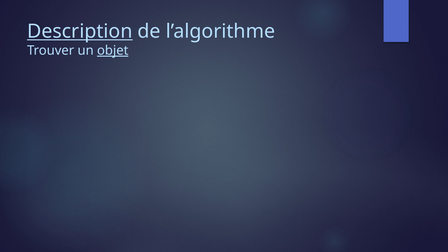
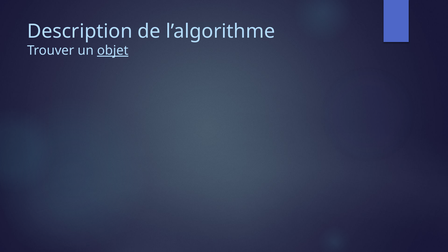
Description underline: present -> none
